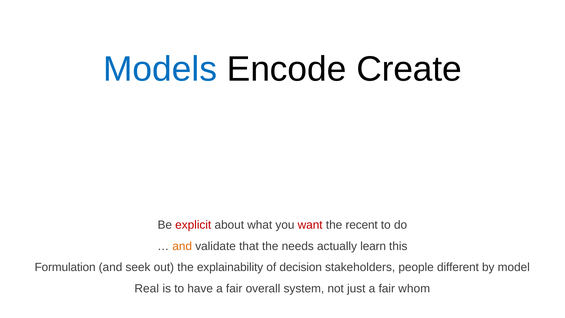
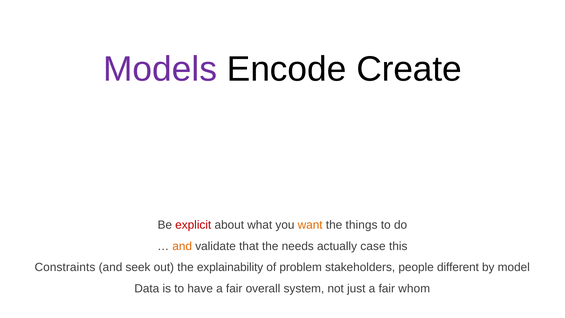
Models colour: blue -> purple
want colour: red -> orange
recent: recent -> things
learn: learn -> case
Formulation: Formulation -> Constraints
decision: decision -> problem
Real: Real -> Data
